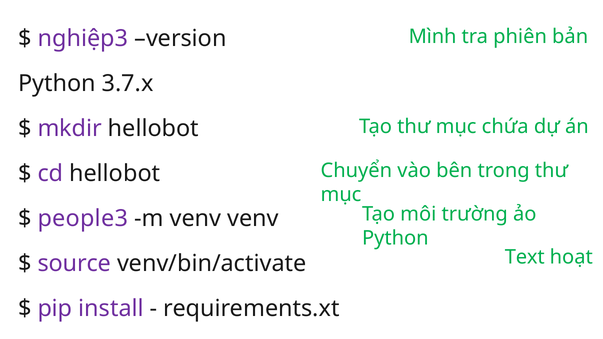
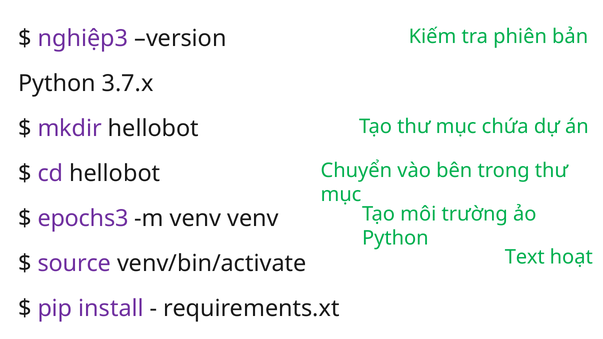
Mình: Mình -> Kiếm
people3: people3 -> epochs3
